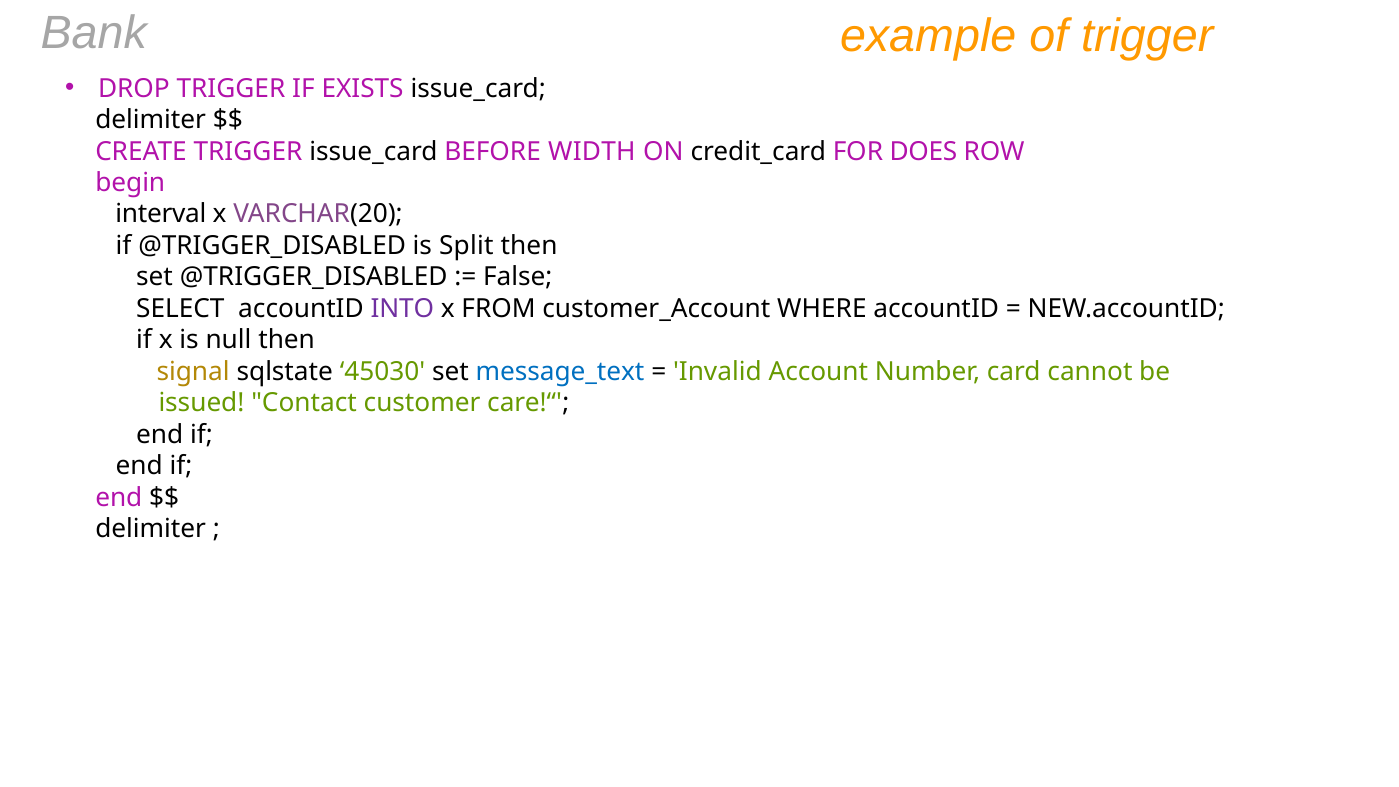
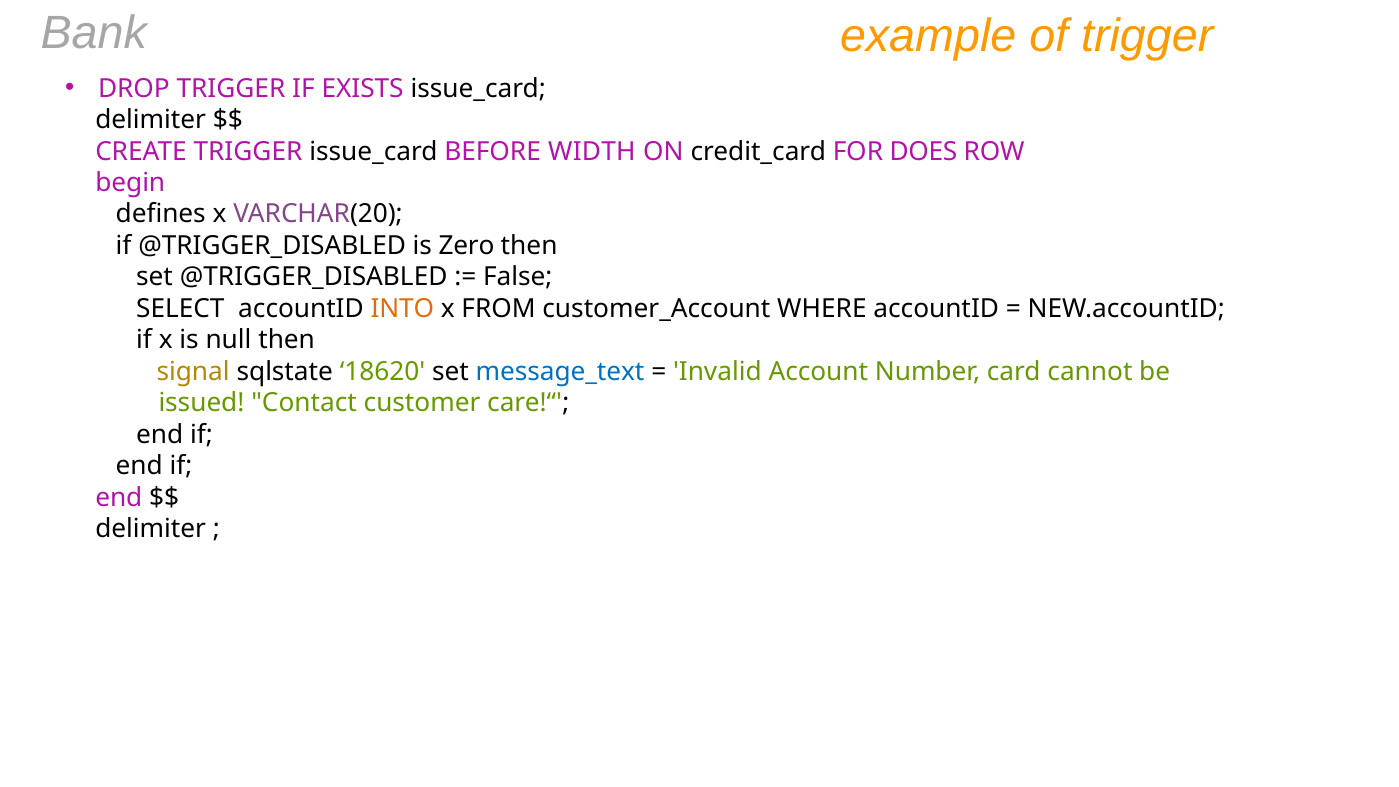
interval: interval -> defines
Split: Split -> Zero
INTO colour: purple -> orange
45030: 45030 -> 18620
